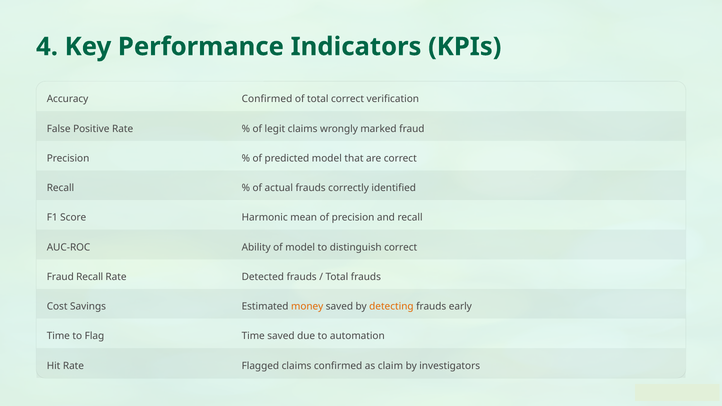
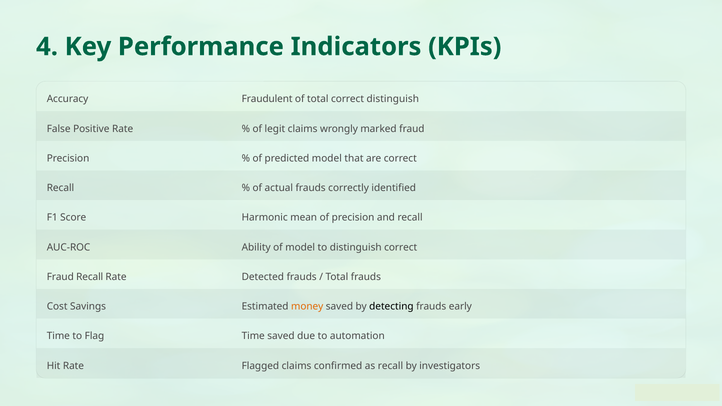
Accuracy Confirmed: Confirmed -> Fraudulent
correct verification: verification -> distinguish
detecting colour: orange -> black
as claim: claim -> recall
